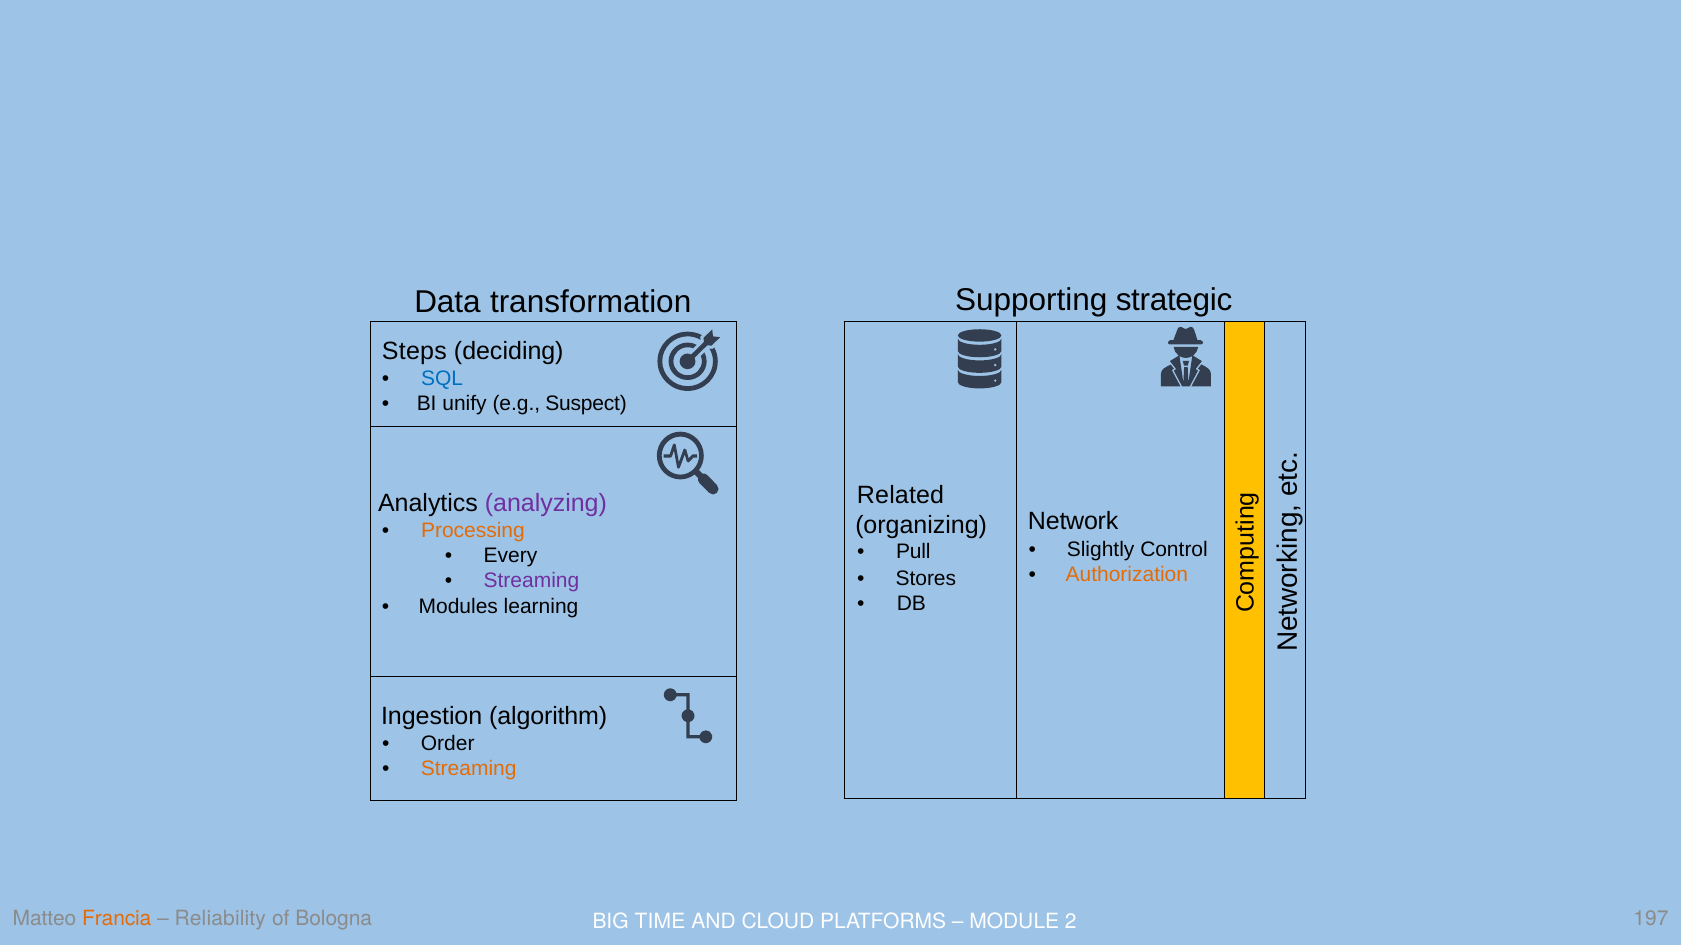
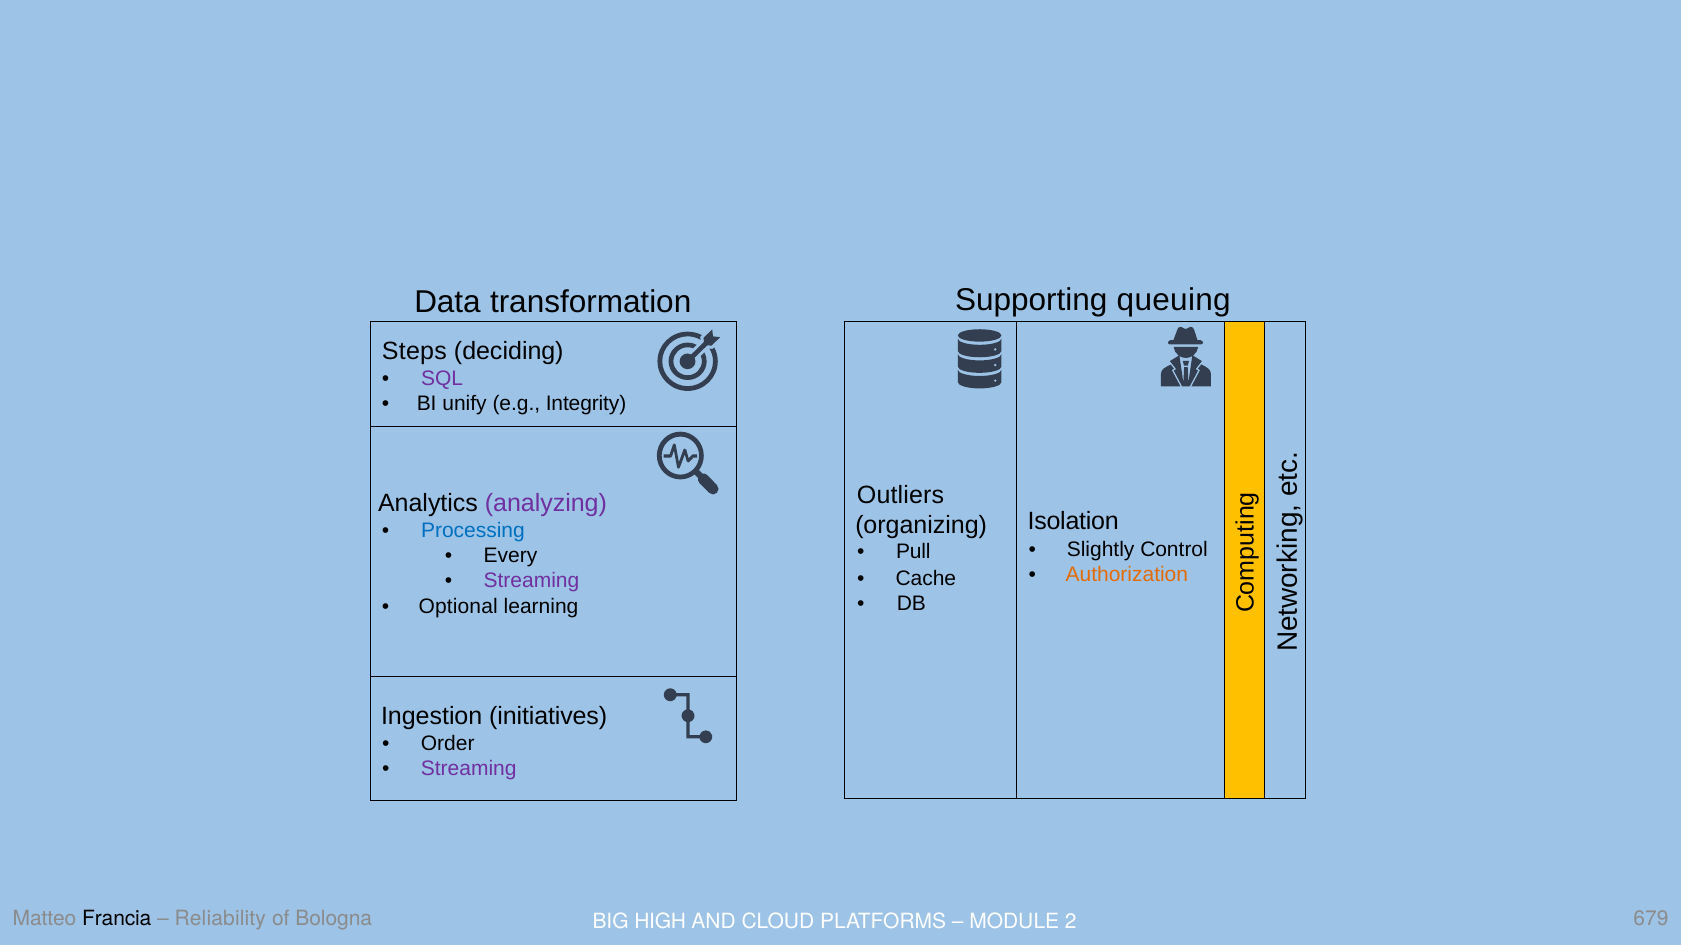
strategic: strategic -> queuing
SQL colour: blue -> purple
Suspect: Suspect -> Integrity
Related: Related -> Outliers
Network: Network -> Isolation
Processing colour: orange -> blue
Stores: Stores -> Cache
Modules: Modules -> Optional
algorithm: algorithm -> initiatives
Streaming at (469, 769) colour: orange -> purple
Francia colour: orange -> black
197: 197 -> 679
TIME: TIME -> HIGH
